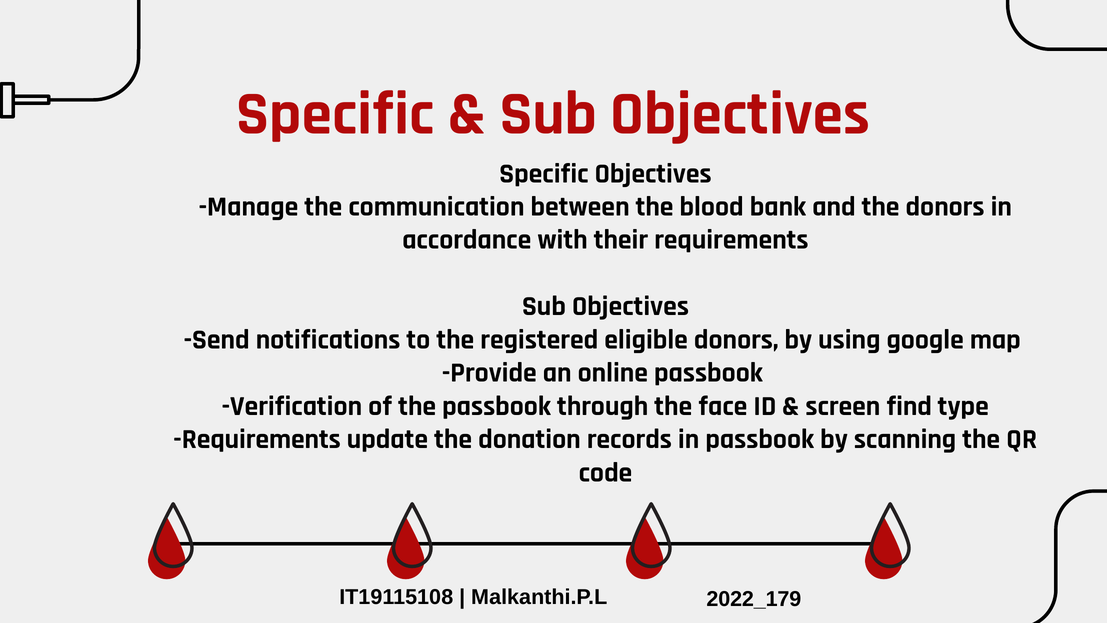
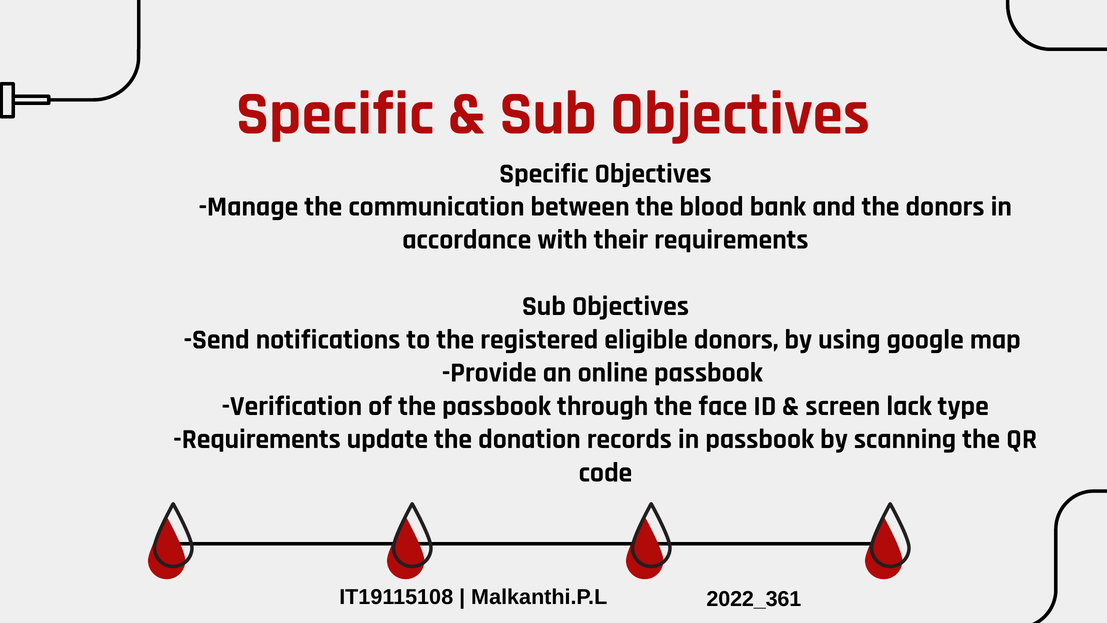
find: find -> lack
2022_179: 2022_179 -> 2022_361
